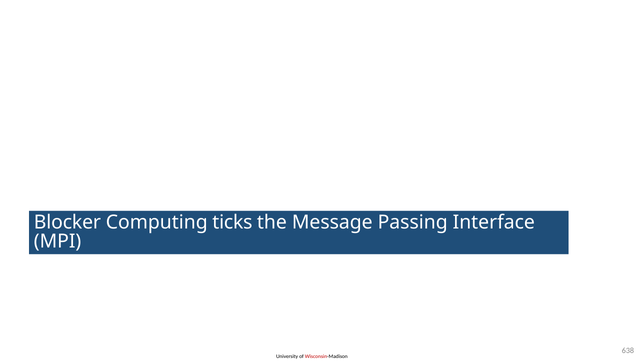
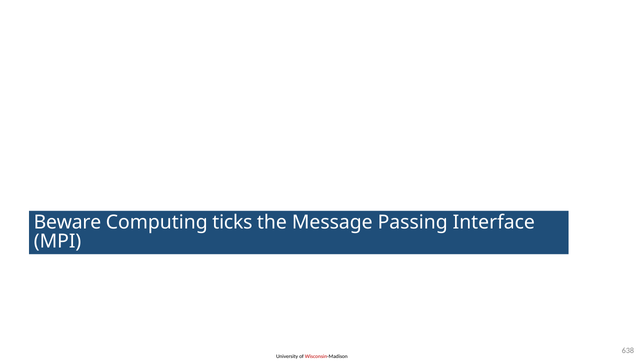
Blocker: Blocker -> Beware
